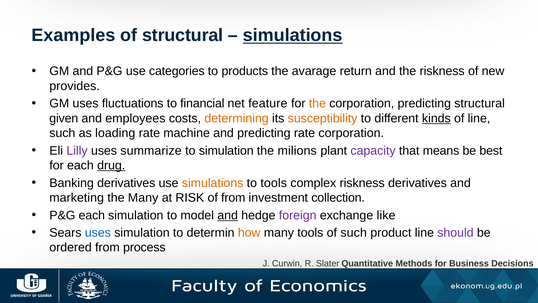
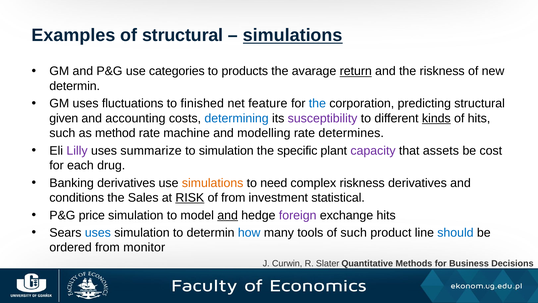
return underline: none -> present
provides at (75, 86): provides -> determin
financial: financial -> finished
the at (317, 103) colour: orange -> blue
employees: employees -> accounting
determining colour: orange -> blue
susceptibility colour: orange -> purple
of line: line -> hits
loading: loading -> method
and predicting: predicting -> modelling
rate corporation: corporation -> determines
milions: milions -> specific
means: means -> assets
best: best -> cost
drug underline: present -> none
to tools: tools -> need
marketing: marketing -> conditions
the Many: Many -> Sales
RISK underline: none -> present
collection: collection -> statistical
P&G each: each -> price
exchange like: like -> hits
how colour: orange -> blue
should colour: purple -> blue
process: process -> monitor
